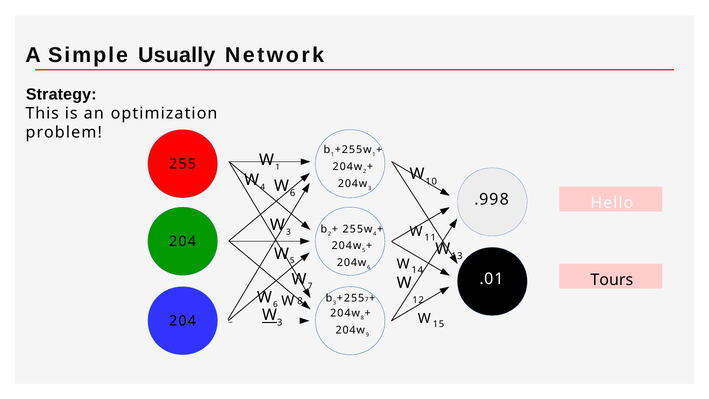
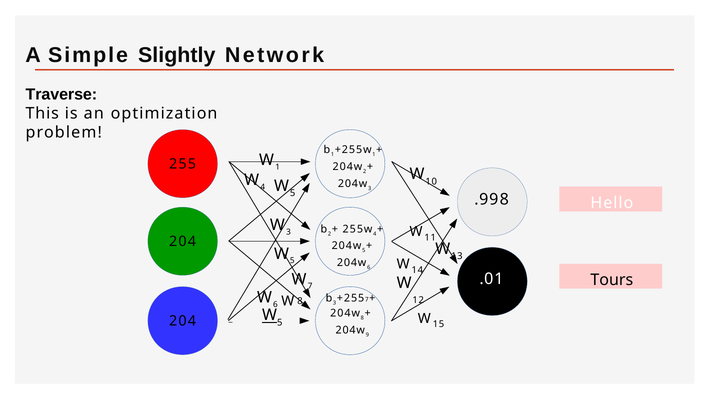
Usually: Usually -> Slightly
Strategy: Strategy -> Traverse
6 at (293, 193): 6 -> 5
3 at (280, 323): 3 -> 5
